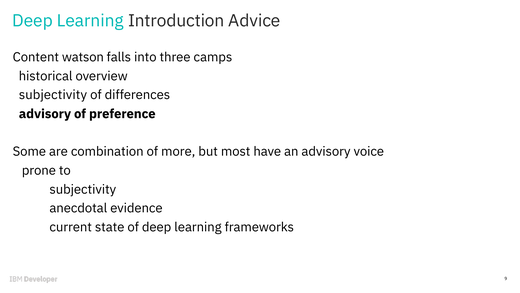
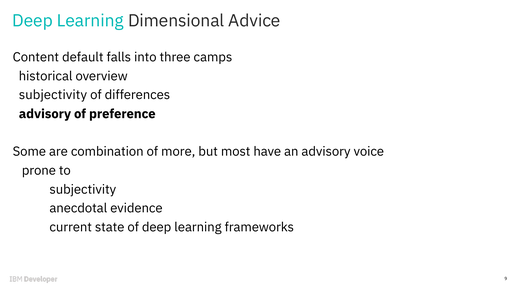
Introduction: Introduction -> Dimensional
watson: watson -> default
